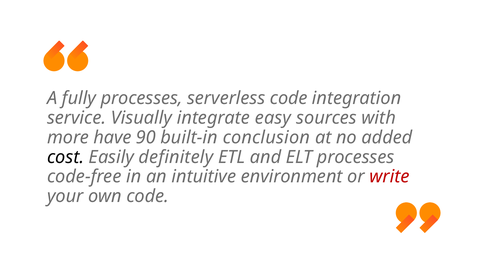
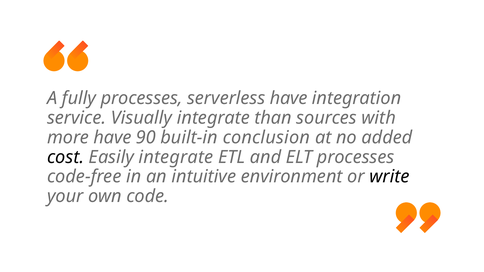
serverless code: code -> have
easy: easy -> than
Easily definitely: definitely -> integrate
write colour: red -> black
